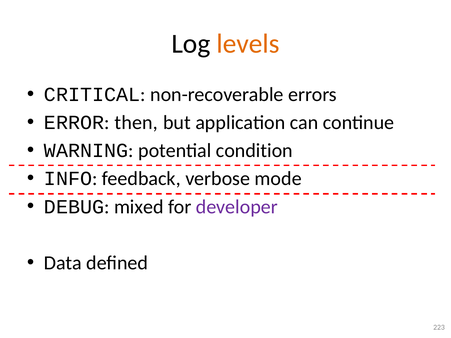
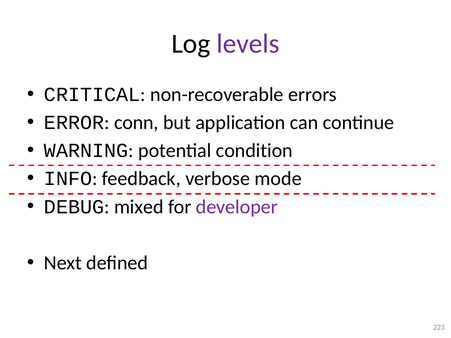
levels colour: orange -> purple
then: then -> conn
Data: Data -> Next
